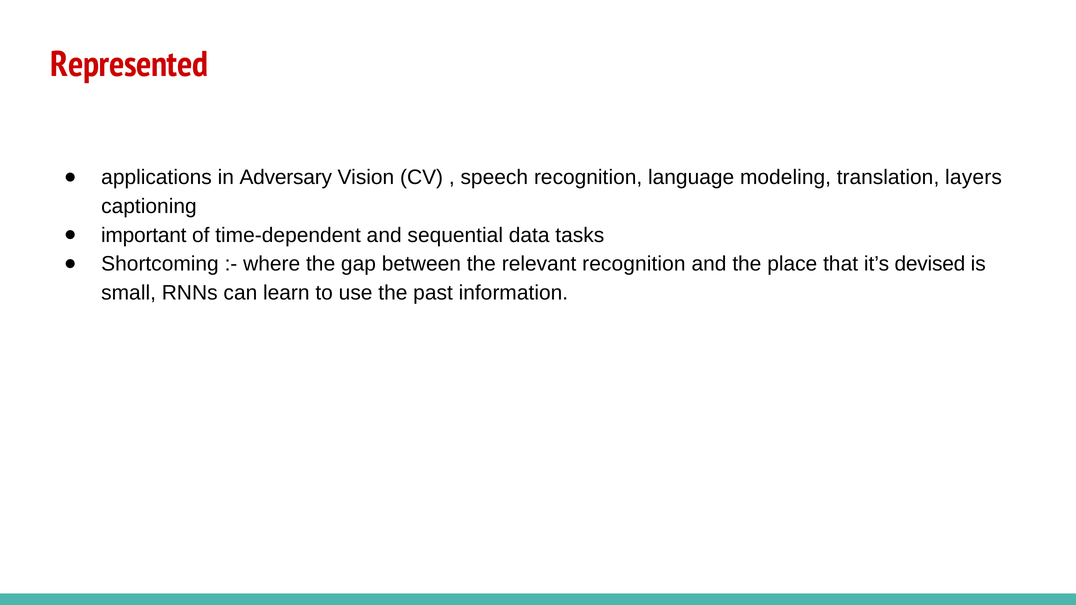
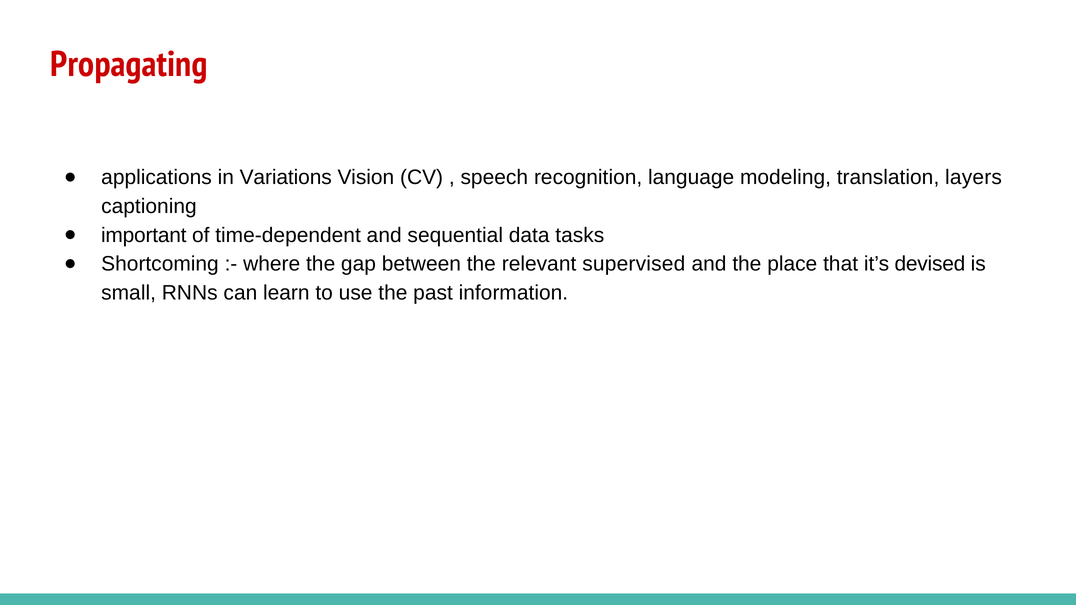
Represented: Represented -> Propagating
Adversary: Adversary -> Variations
relevant recognition: recognition -> supervised
